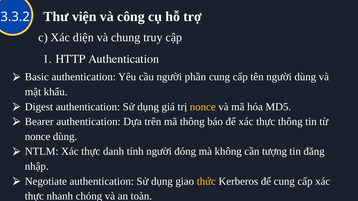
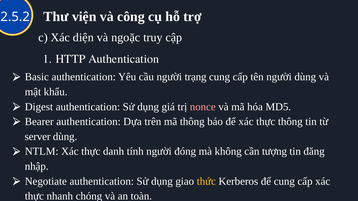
3.3.2: 3.3.2 -> 2.5.2
chung: chung -> ngoặc
phần: phần -> trạng
nonce at (203, 107) colour: yellow -> pink
nonce at (38, 137): nonce -> server
